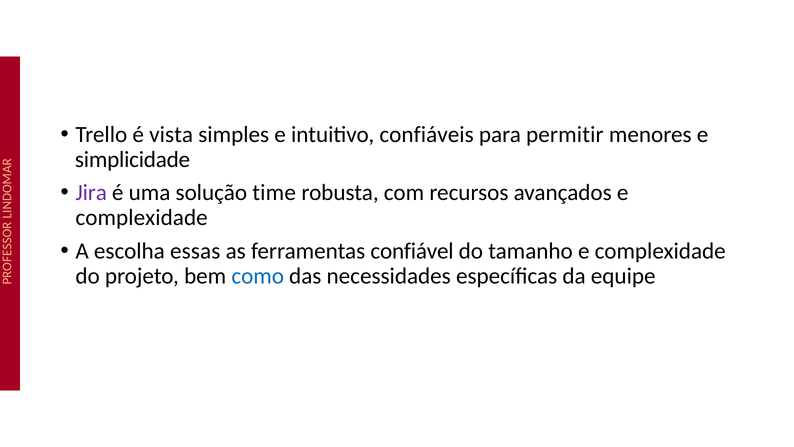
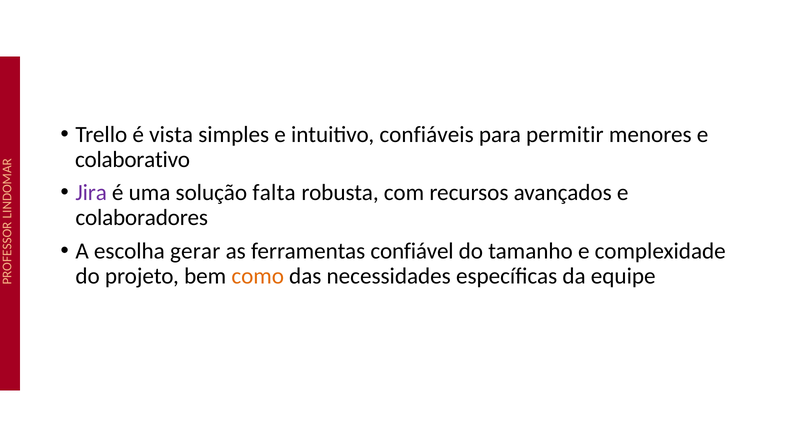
simplicidade: simplicidade -> colaborativo
time: time -> falta
complexidade at (142, 218): complexidade -> colaboradores
essas: essas -> gerar
como colour: blue -> orange
